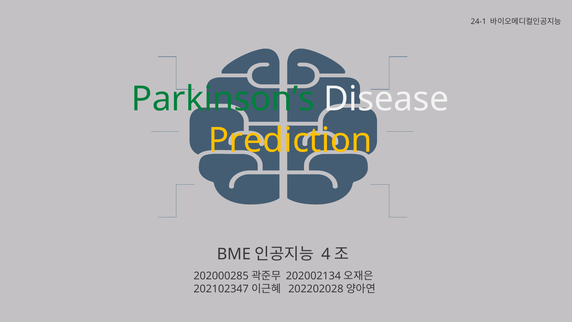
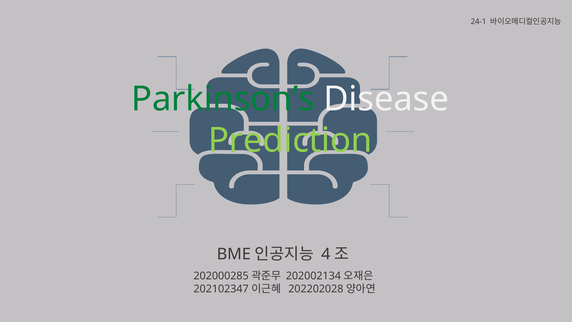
Prediction colour: yellow -> light green
